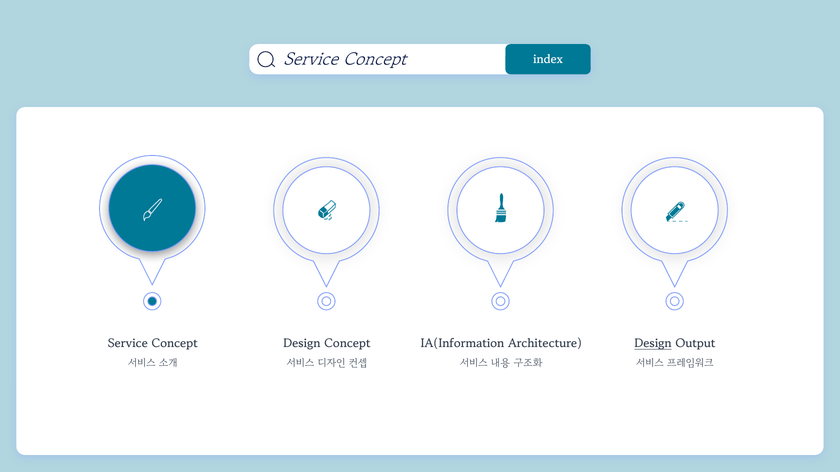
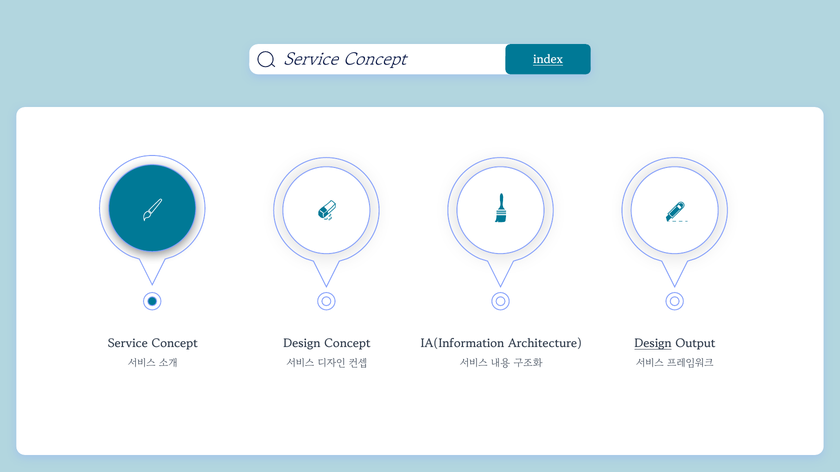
index underline: none -> present
